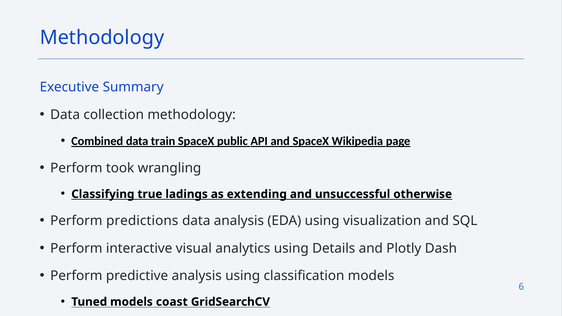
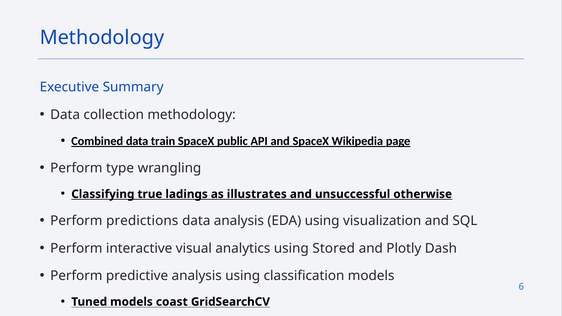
took: took -> type
extending: extending -> illustrates
Details: Details -> Stored
